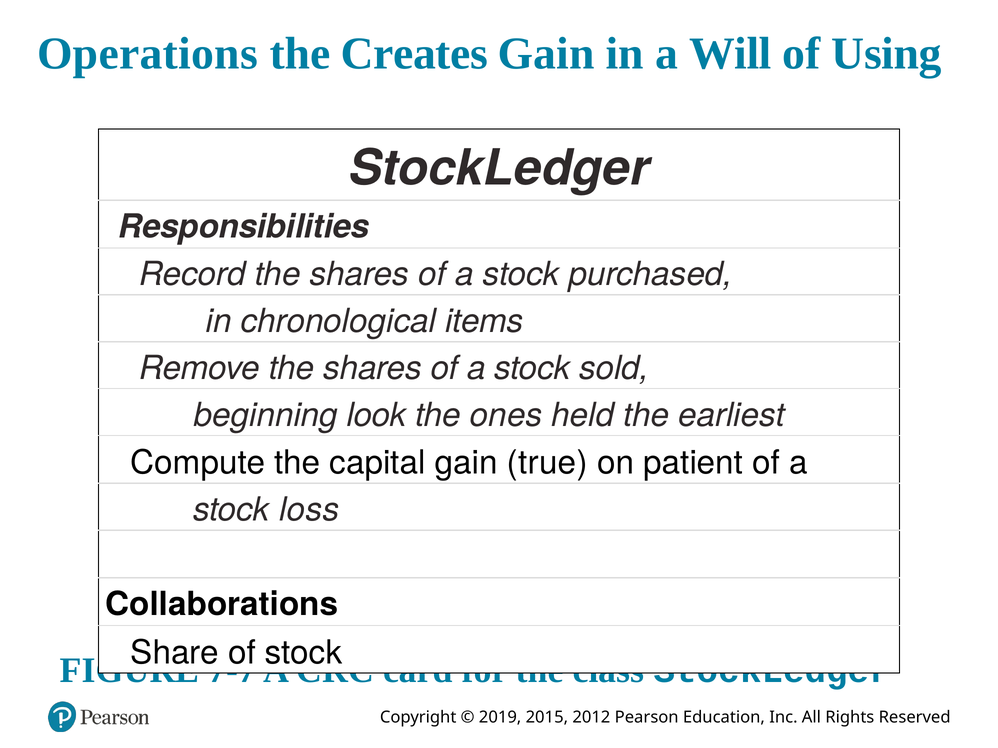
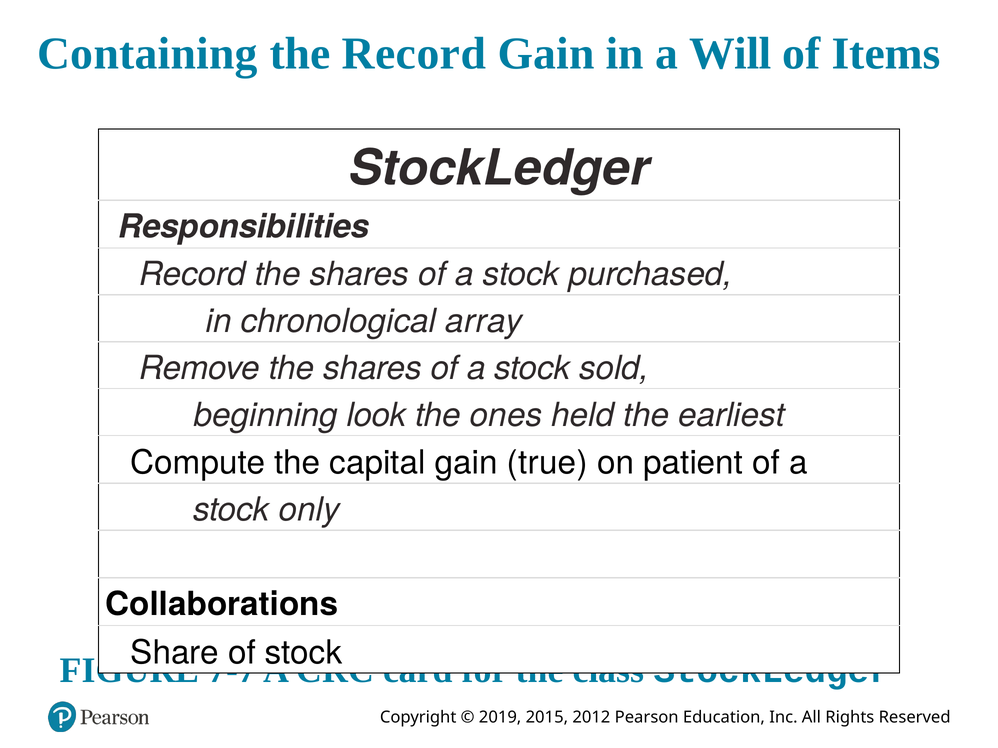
Operations: Operations -> Containing
the Creates: Creates -> Record
Using: Using -> Items
items: items -> array
loss: loss -> only
